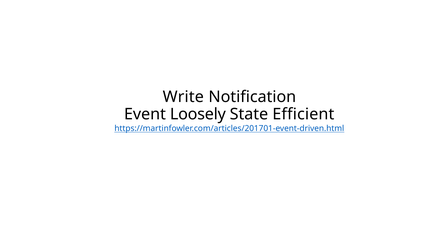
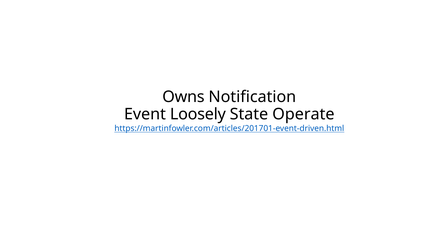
Write: Write -> Owns
Efficient: Efficient -> Operate
